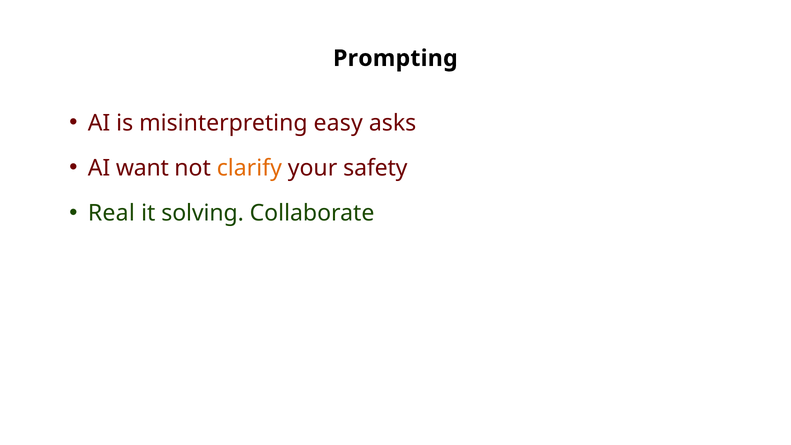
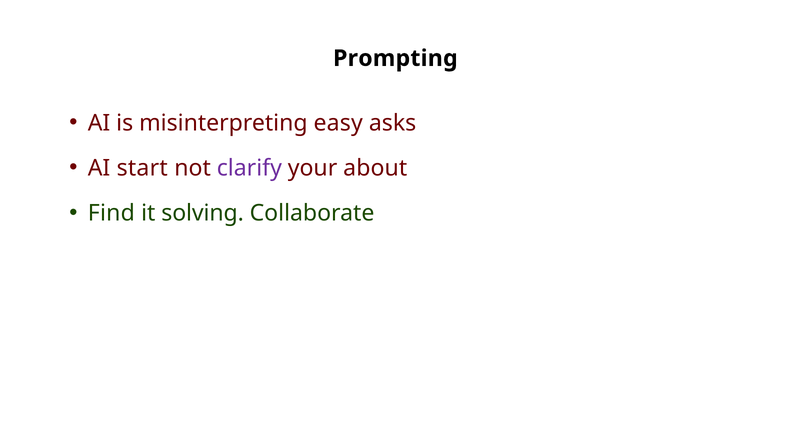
want: want -> start
clarify colour: orange -> purple
safety: safety -> about
Real: Real -> Find
